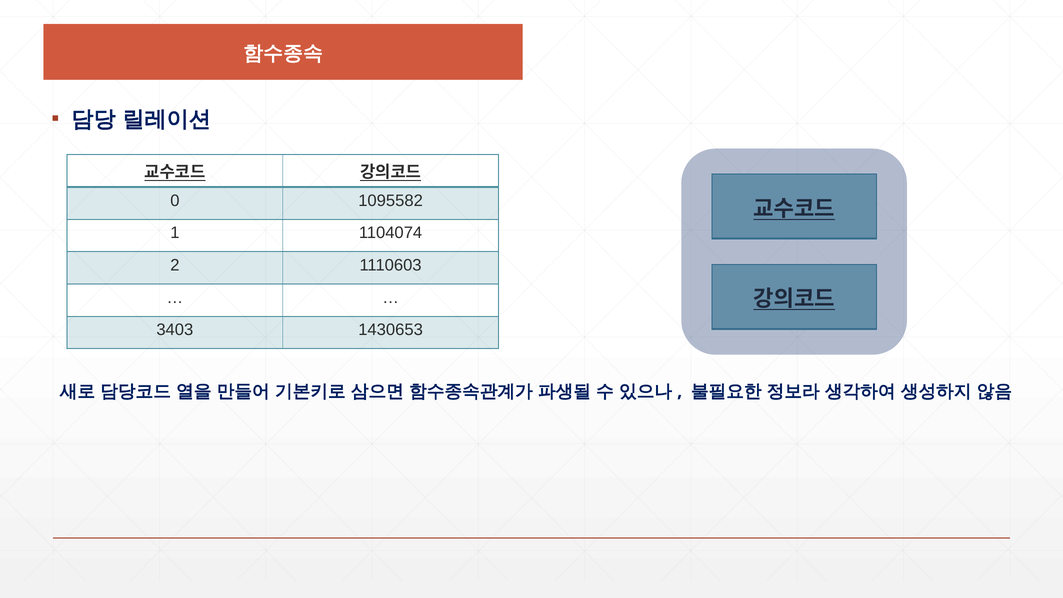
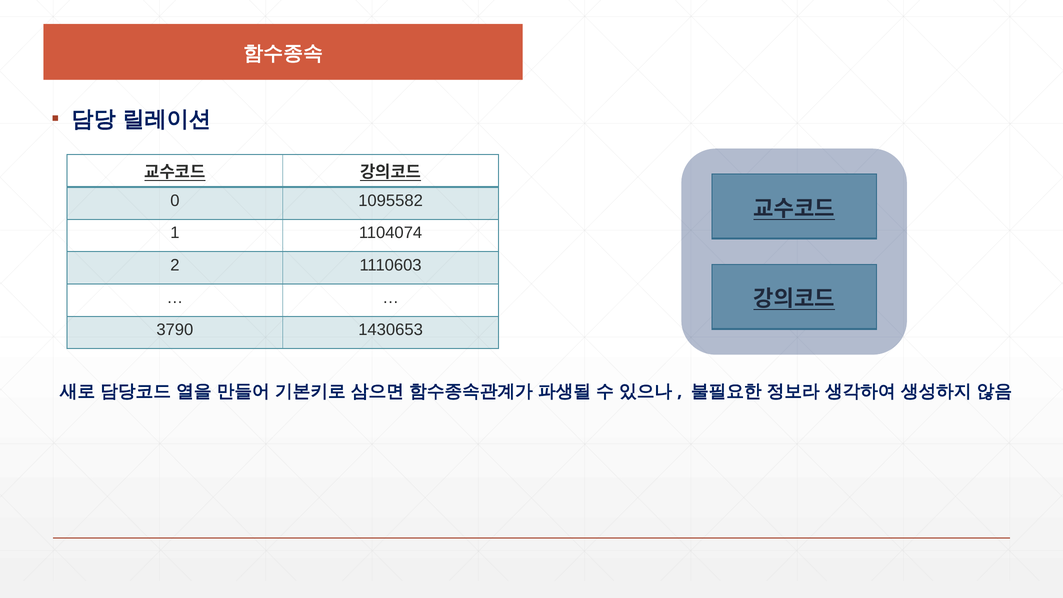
3403: 3403 -> 3790
